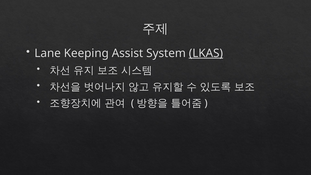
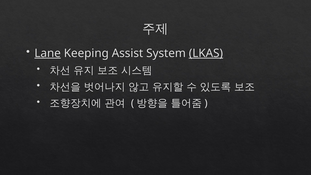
Lane underline: none -> present
